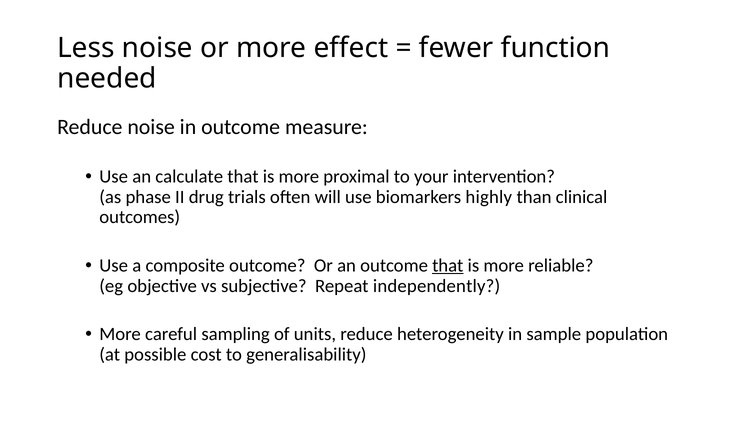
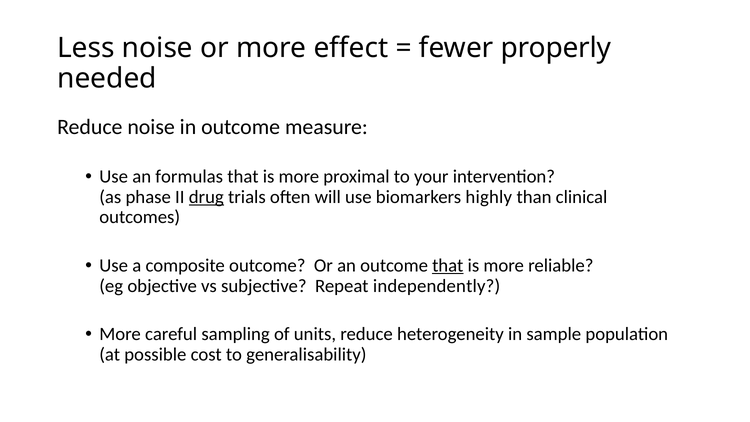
function: function -> properly
calculate: calculate -> formulas
drug underline: none -> present
